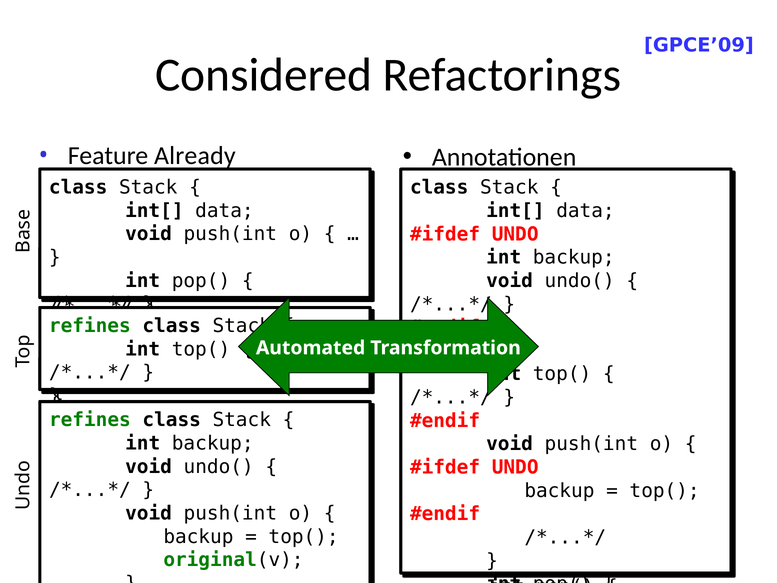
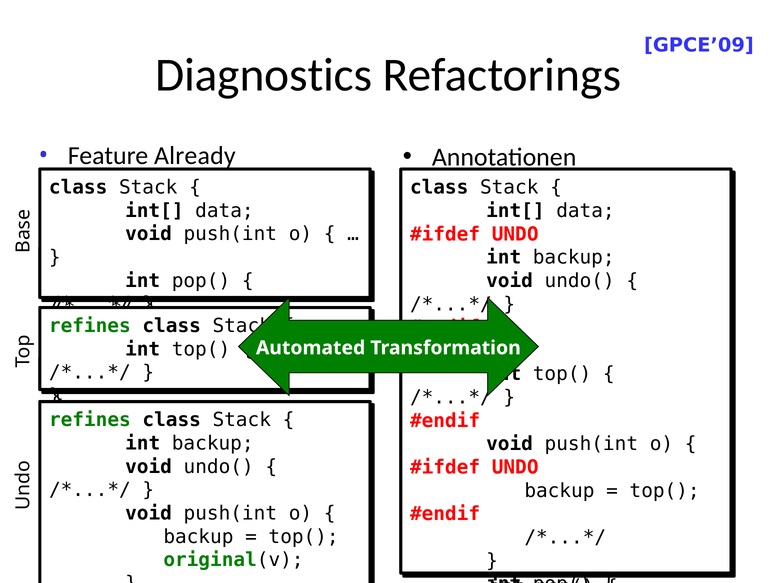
Considered: Considered -> Diagnostics
